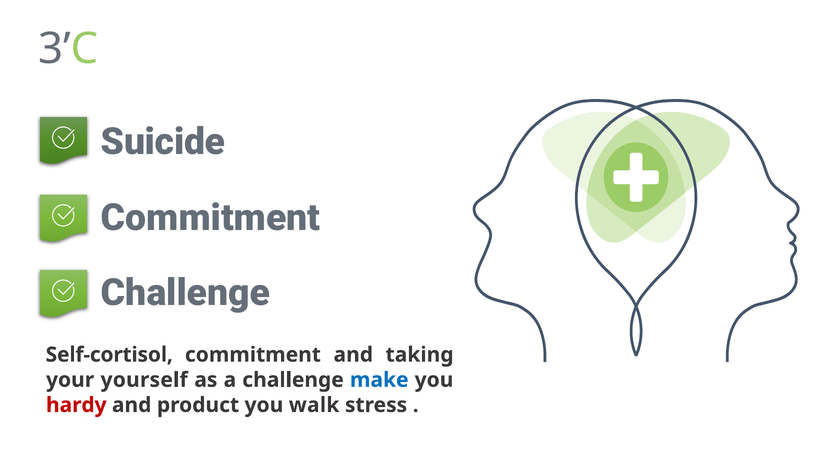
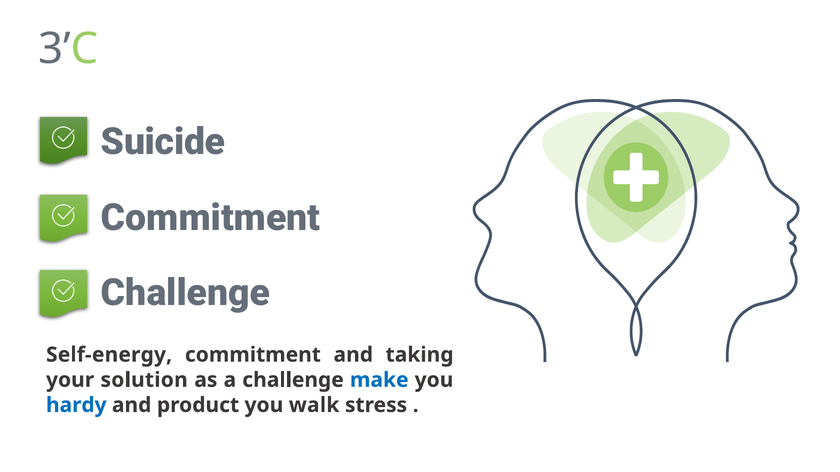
Self-cortisol: Self-cortisol -> Self-energy
yourself: yourself -> solution
hardy colour: red -> blue
